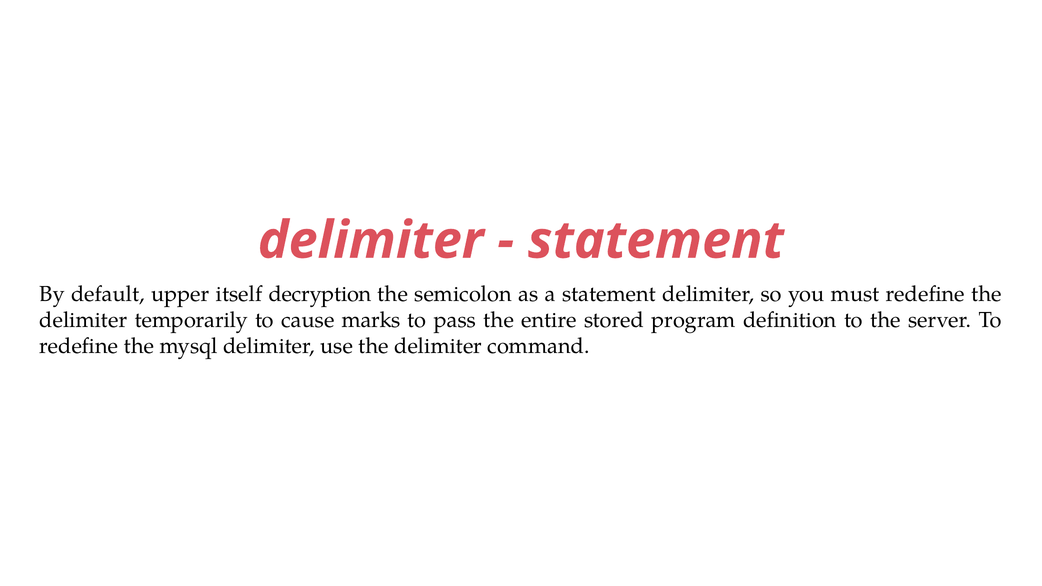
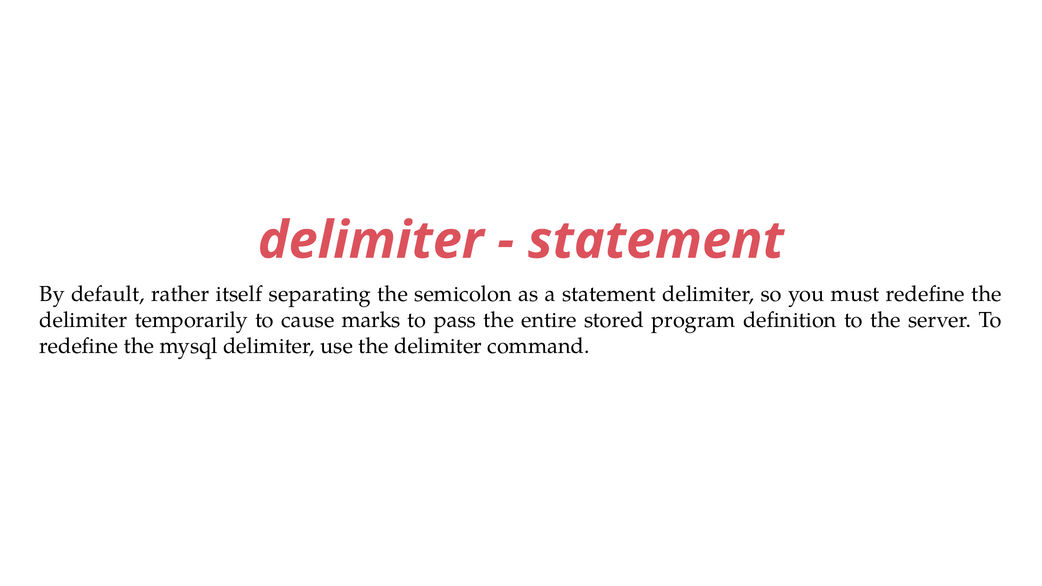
upper: upper -> rather
decryption: decryption -> separating
